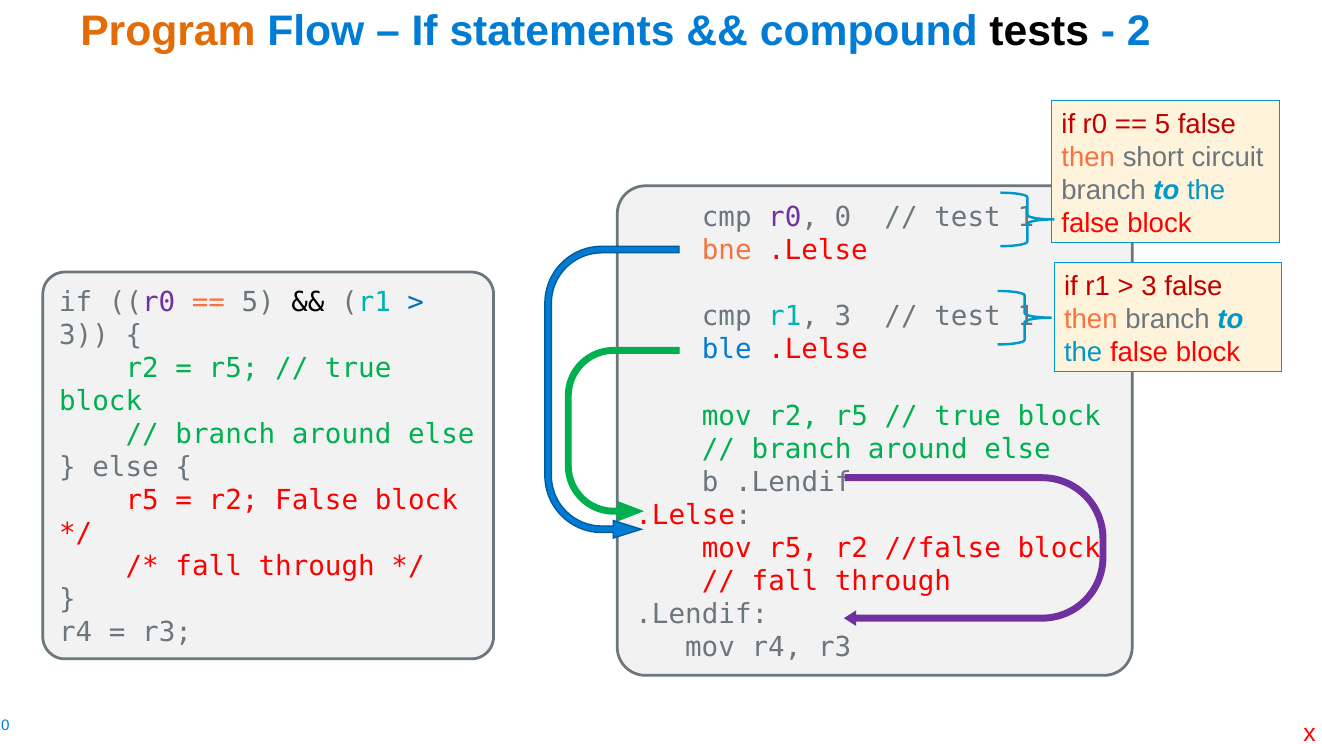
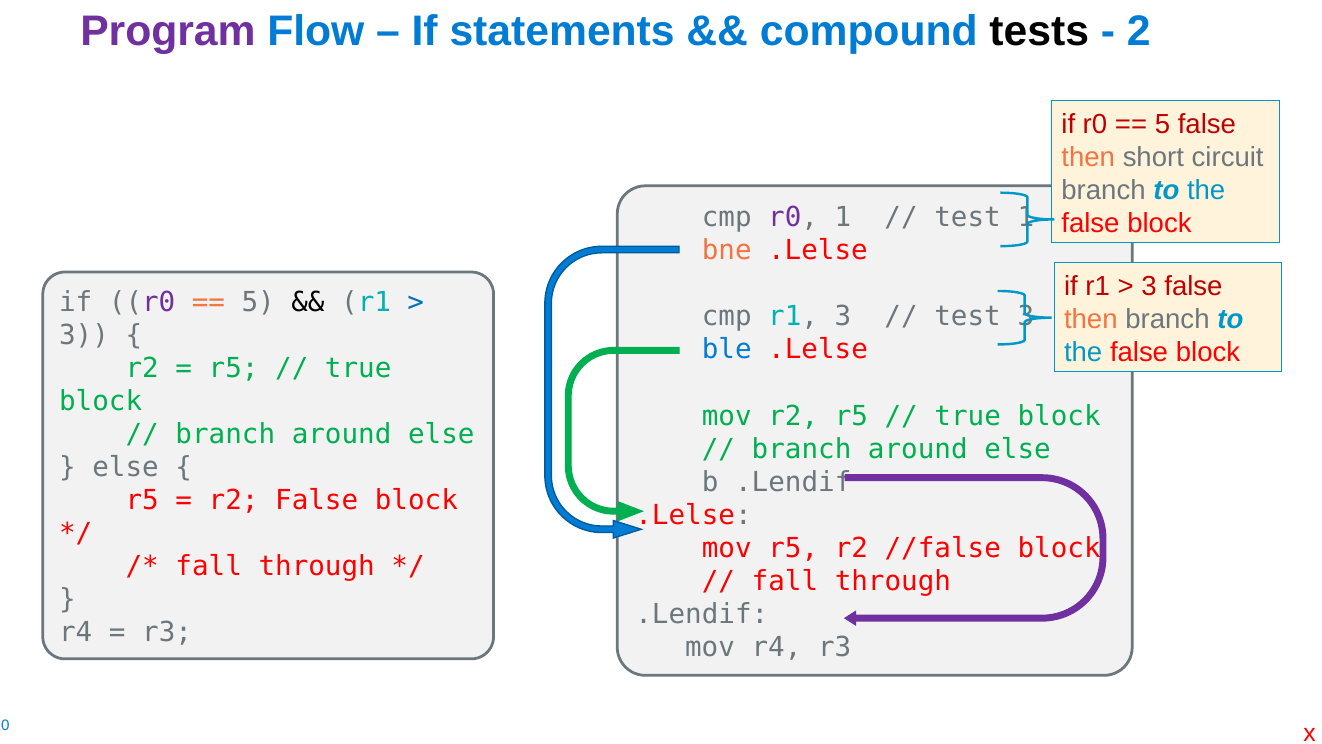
Program colour: orange -> purple
r0 0: 0 -> 1
1 at (1026, 317): 1 -> 3
